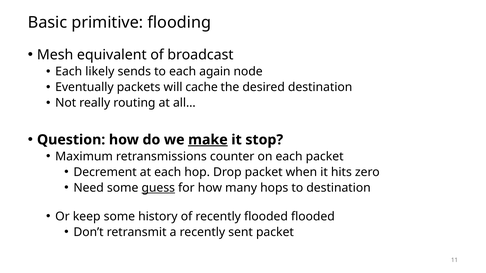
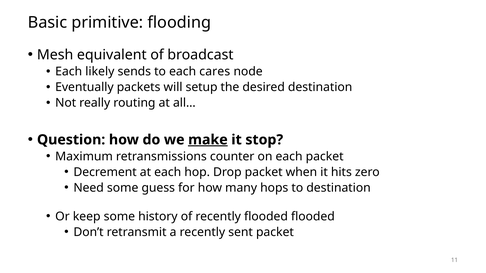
again: again -> cares
cache: cache -> setup
guess underline: present -> none
